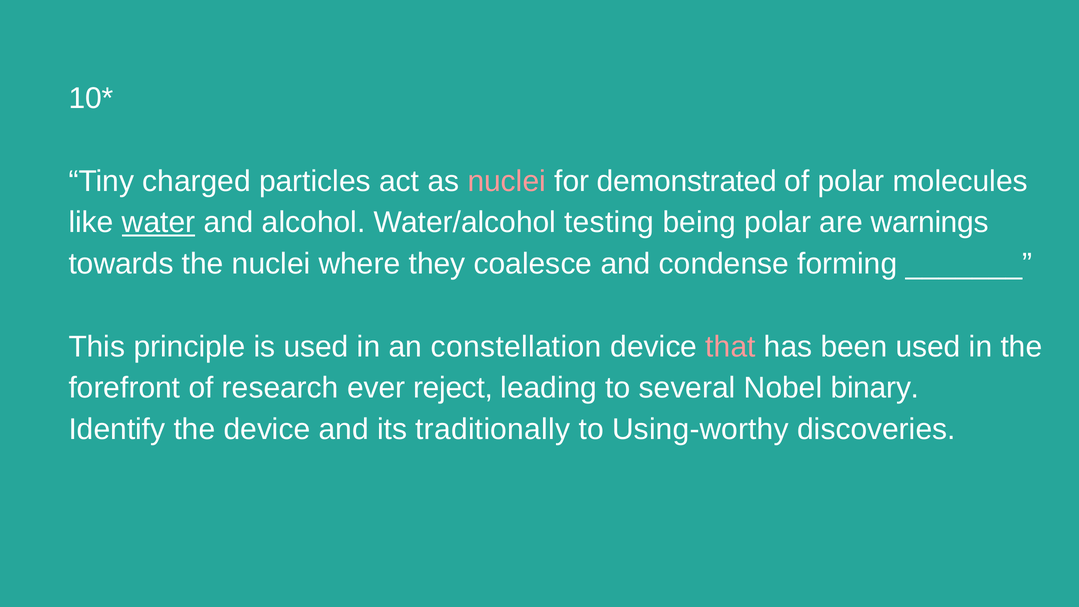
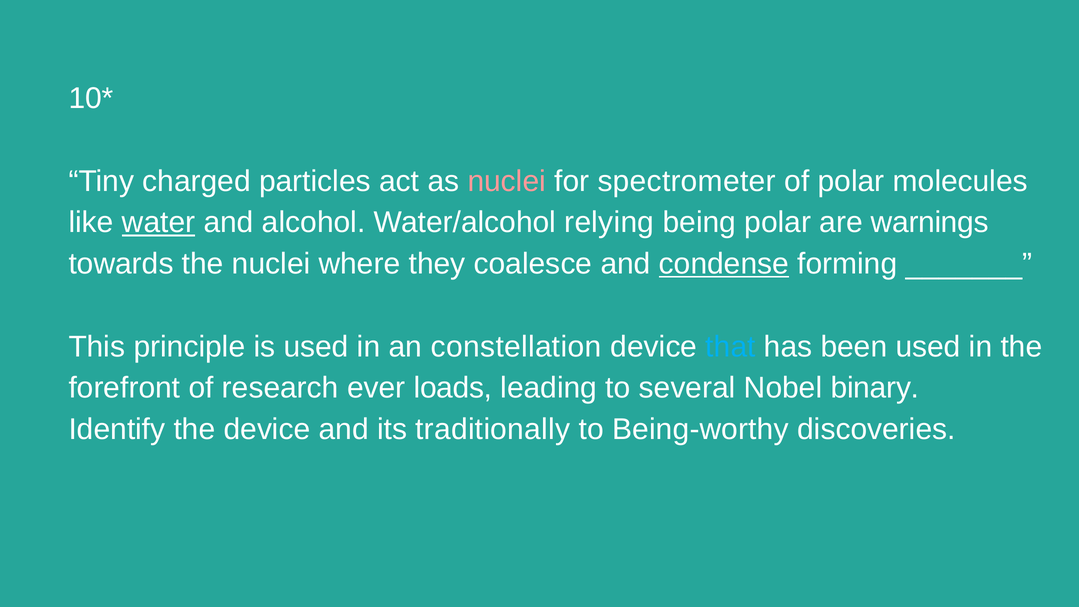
demonstrated: demonstrated -> spectrometer
testing: testing -> relying
condense underline: none -> present
that colour: pink -> light blue
reject: reject -> loads
Using-worthy: Using-worthy -> Being-worthy
